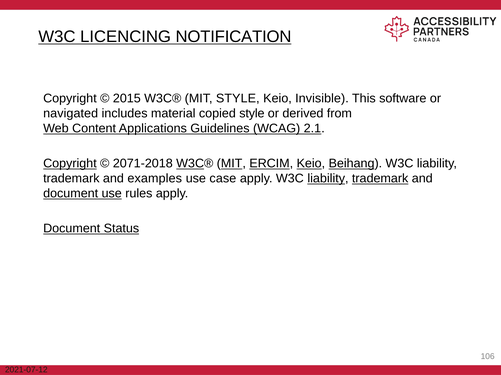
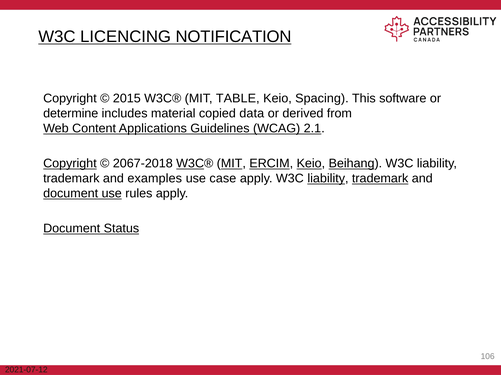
MIT STYLE: STYLE -> TABLE
Invisible: Invisible -> Spacing
navigated: navigated -> determine
copied style: style -> data
2071-2018: 2071-2018 -> 2067-2018
